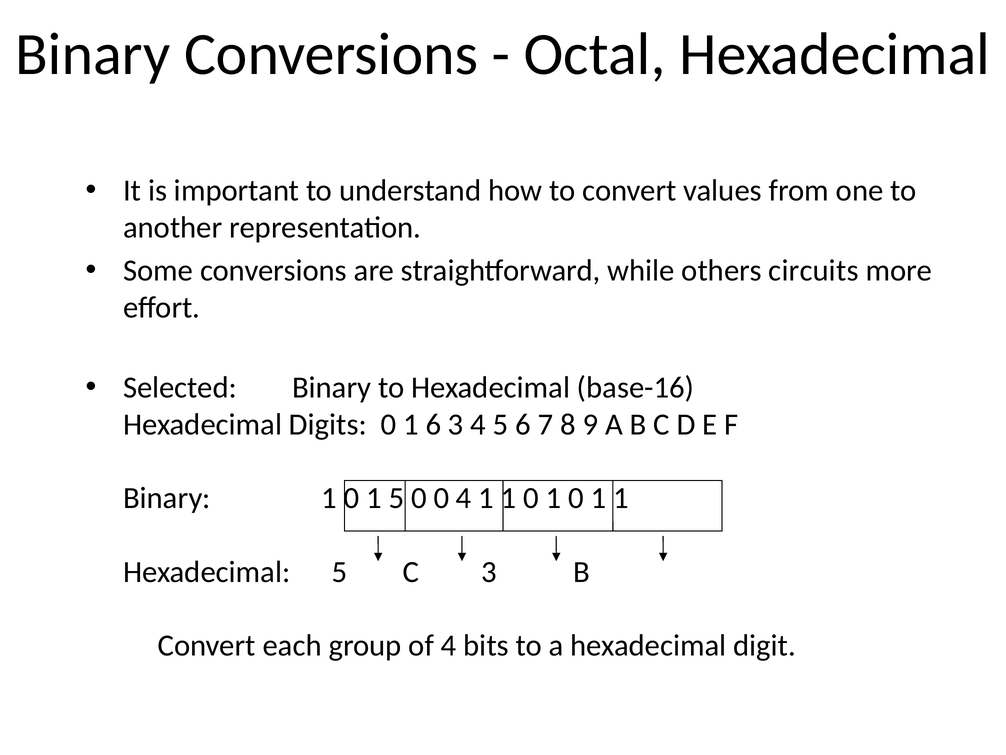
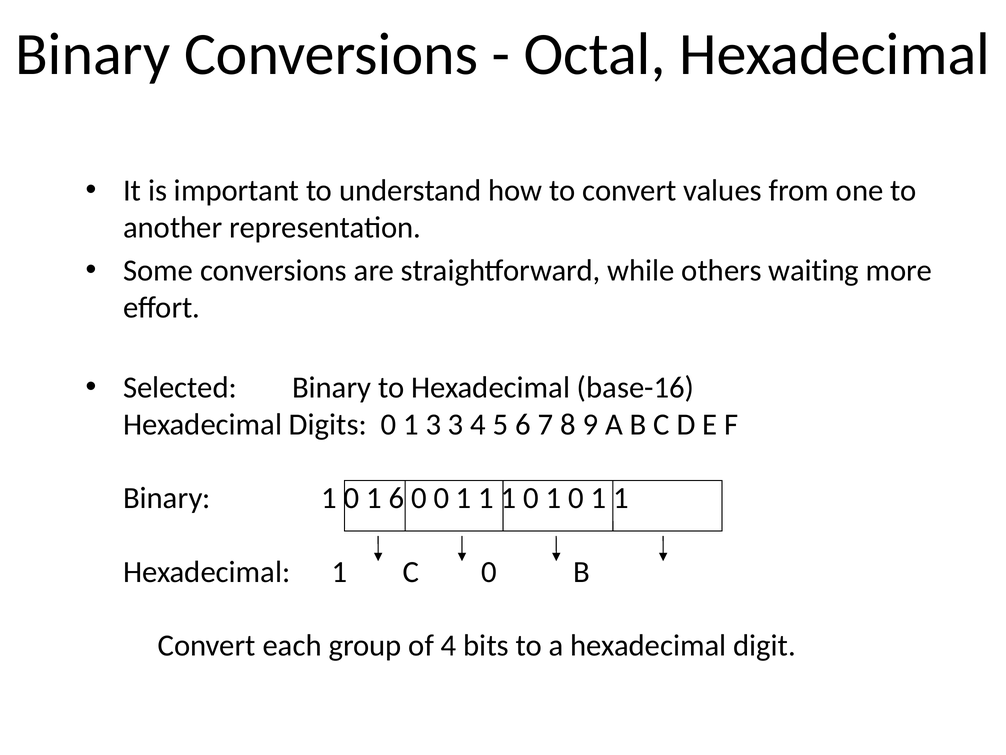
circuits: circuits -> waiting
1 6: 6 -> 3
1 5: 5 -> 6
0 0 4: 4 -> 1
Hexadecimal 5: 5 -> 1
C 3: 3 -> 0
